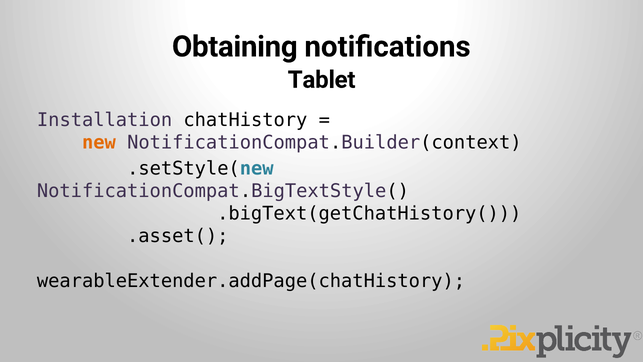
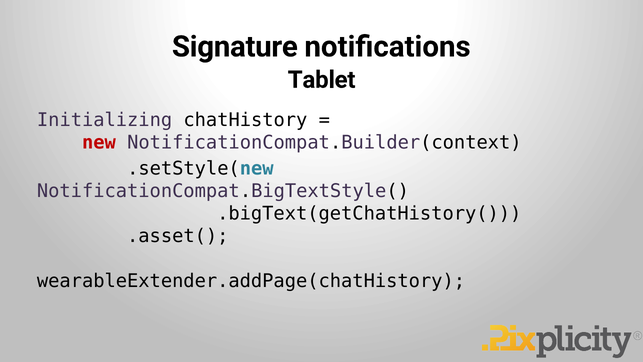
Obtaining: Obtaining -> Signature
Installation: Installation -> Initializing
new colour: orange -> red
